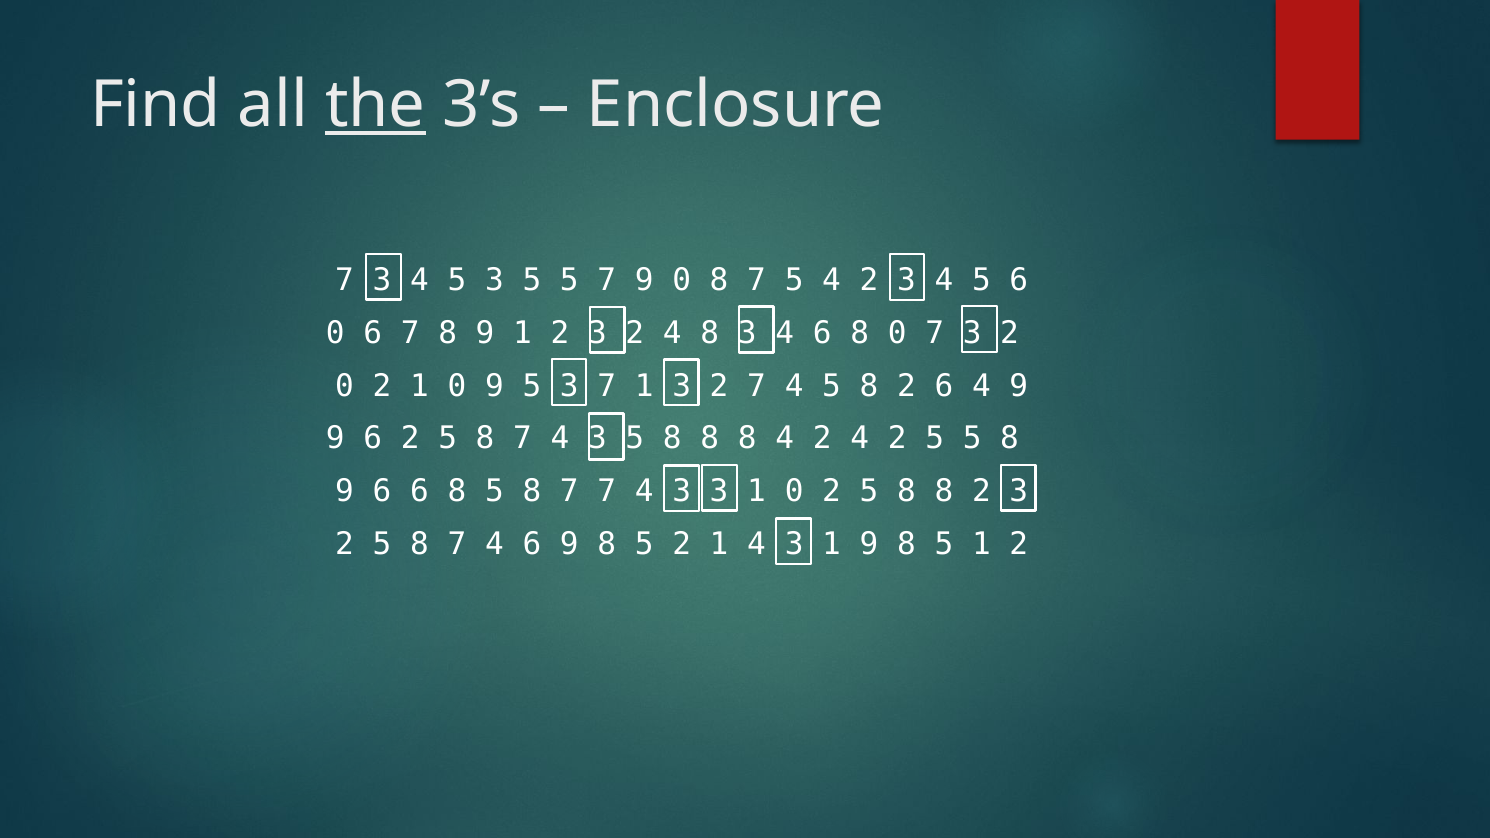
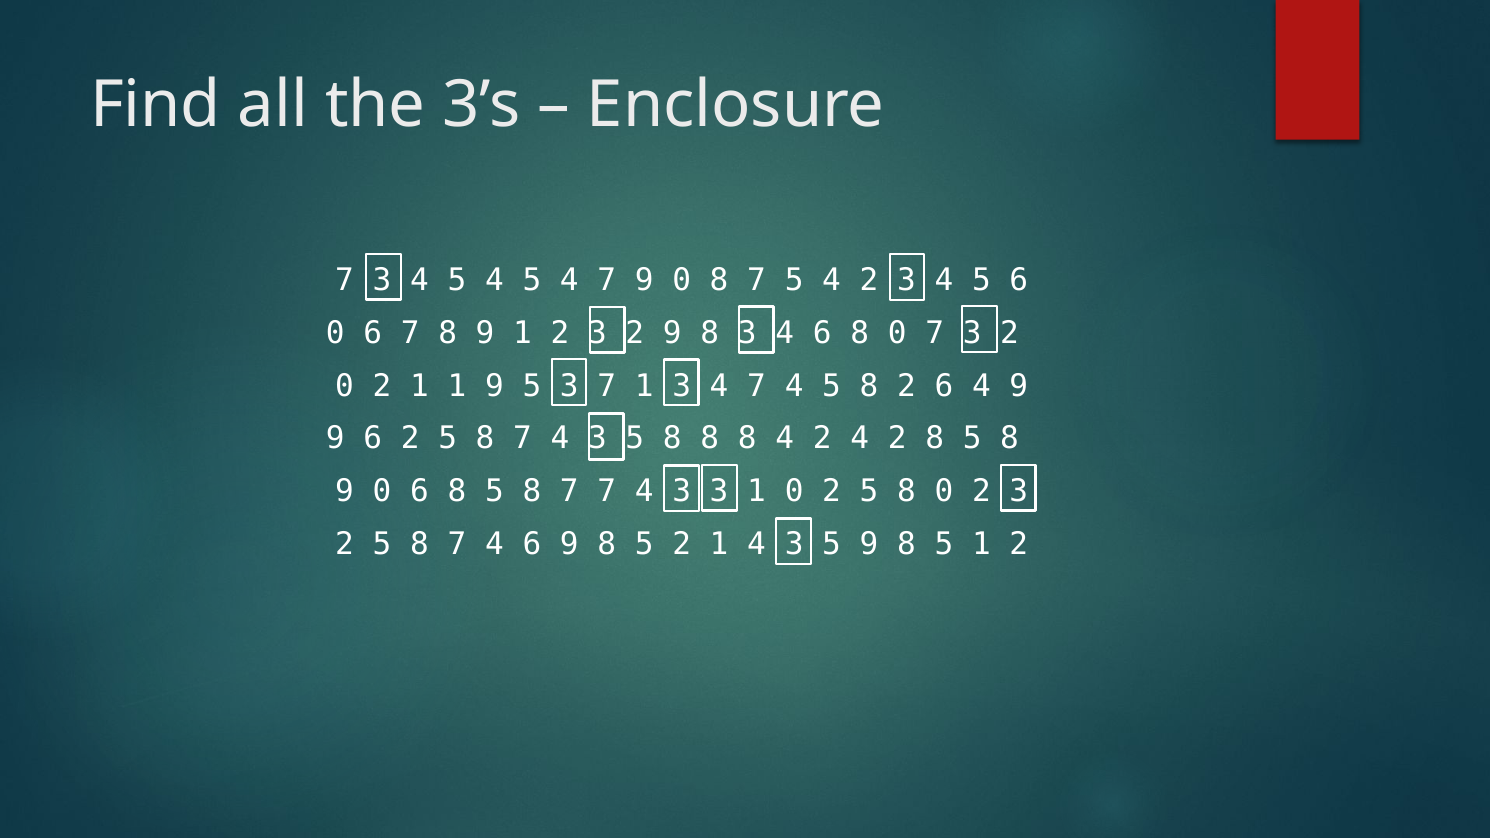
the underline: present -> none
3 4 5 3: 3 -> 4
5 at (569, 280): 5 -> 4
3 2 4: 4 -> 9
2 1 0: 0 -> 1
1 3 2: 2 -> 4
4 2 5: 5 -> 8
6 at (382, 492): 6 -> 0
2 5 8 8: 8 -> 0
1 4 3 1: 1 -> 5
